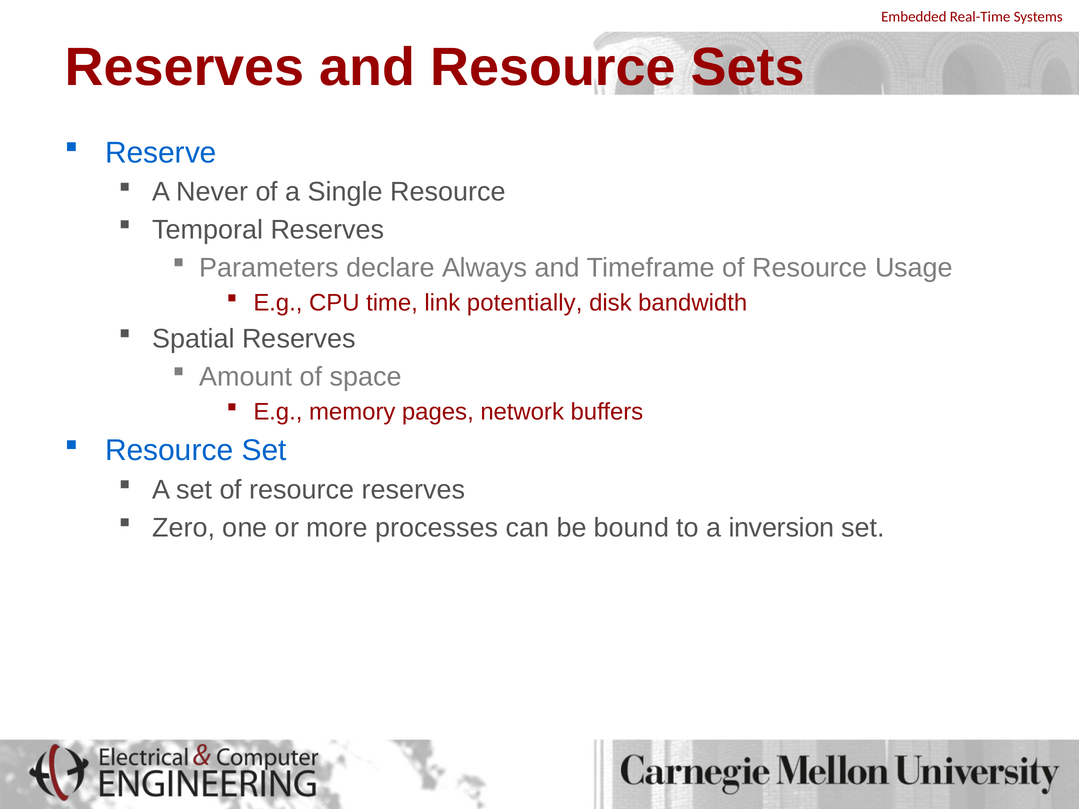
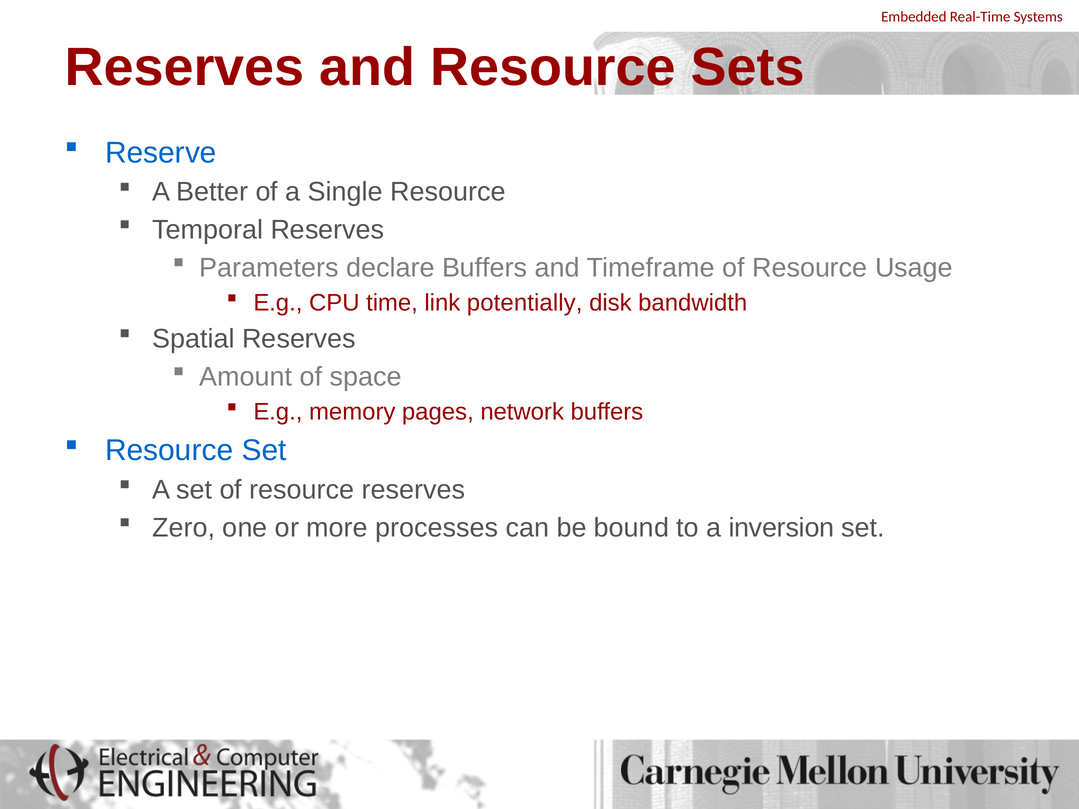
Never: Never -> Better
declare Always: Always -> Buffers
